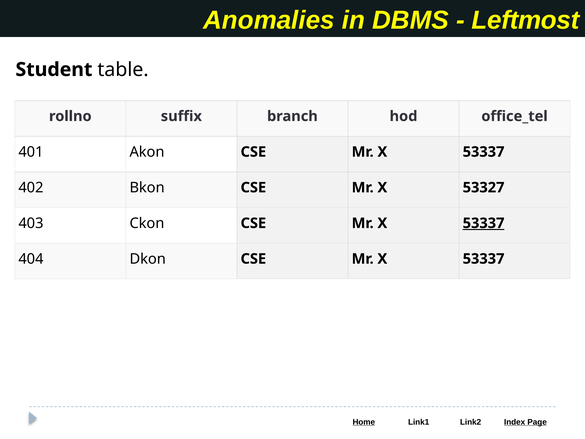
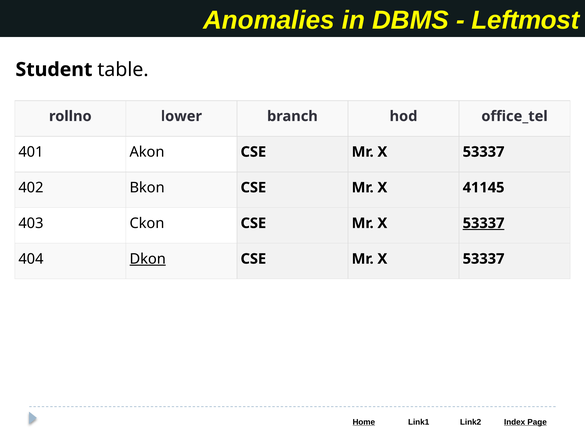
suffix: suffix -> lower
53327: 53327 -> 41145
Dkon underline: none -> present
